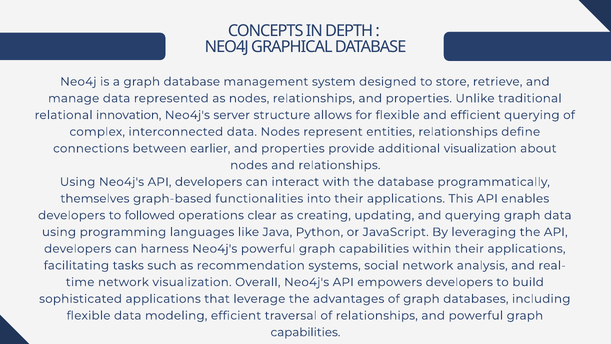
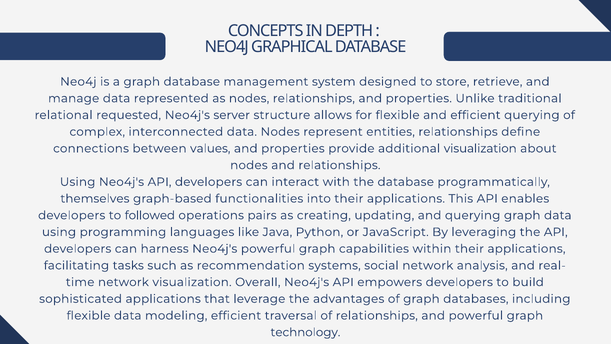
innovation: innovation -> requested
earlier: earlier -> values
clear: clear -> pairs
capabilities at (305, 332): capabilities -> technology
